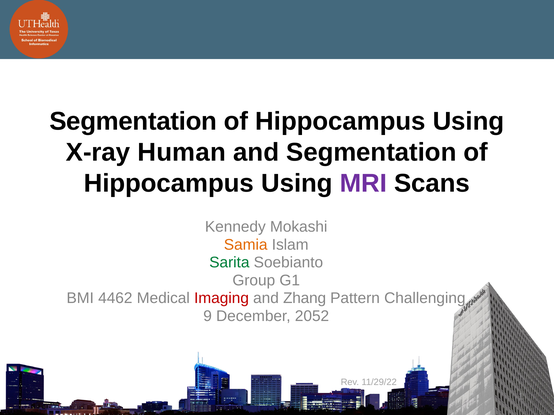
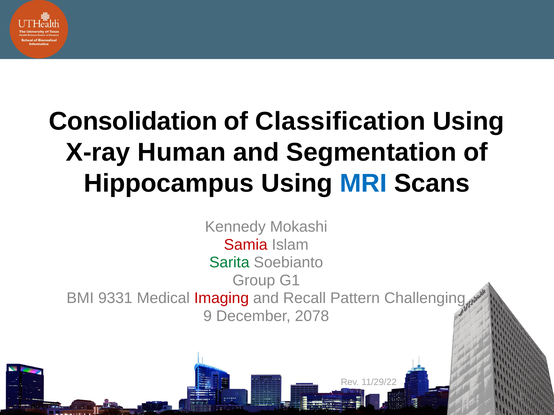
Segmentation at (133, 122): Segmentation -> Consolidation
Hippocampus at (340, 122): Hippocampus -> Classification
MRI colour: purple -> blue
Samia colour: orange -> red
4462: 4462 -> 9331
Zhang: Zhang -> Recall
2052: 2052 -> 2078
